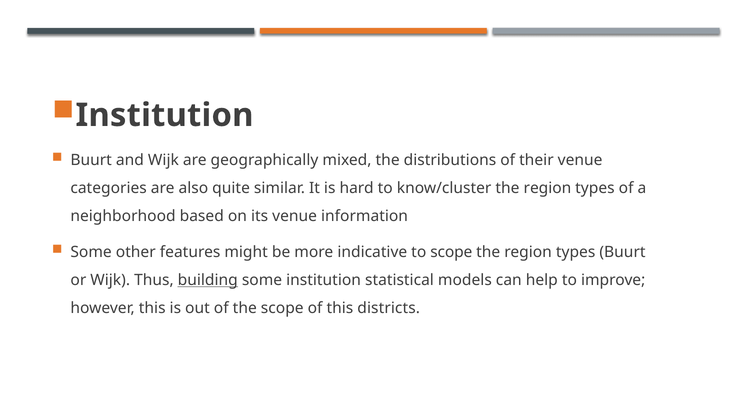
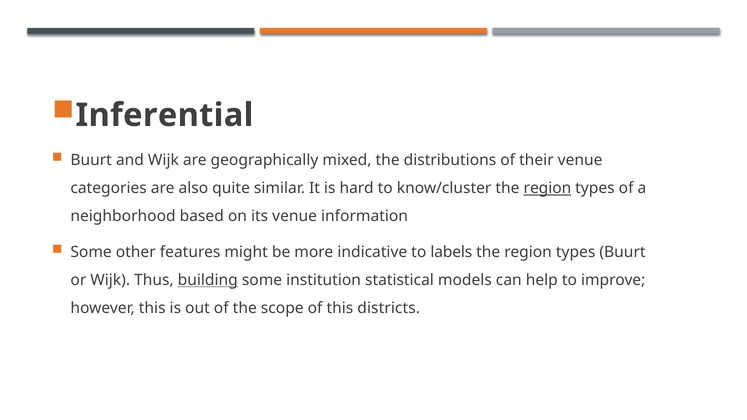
Institution at (164, 115): Institution -> Inferential
region at (547, 188) underline: none -> present
to scope: scope -> labels
